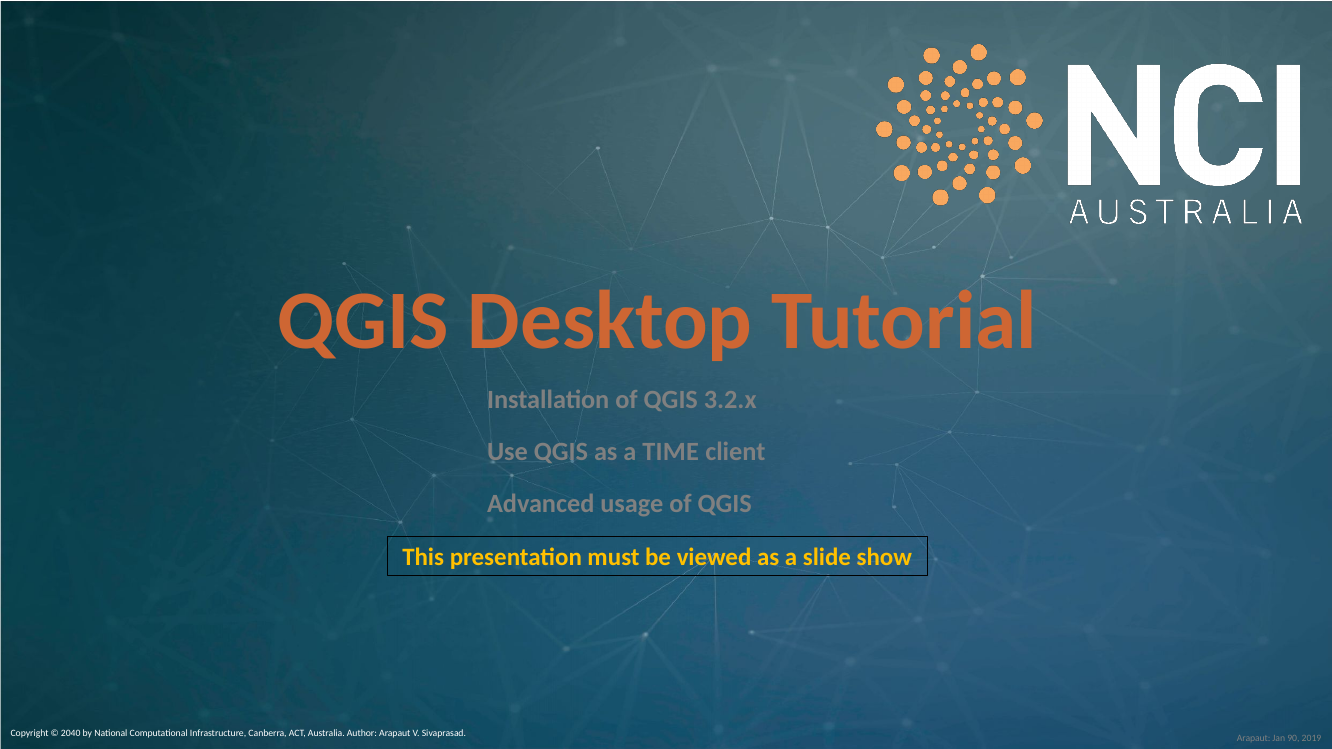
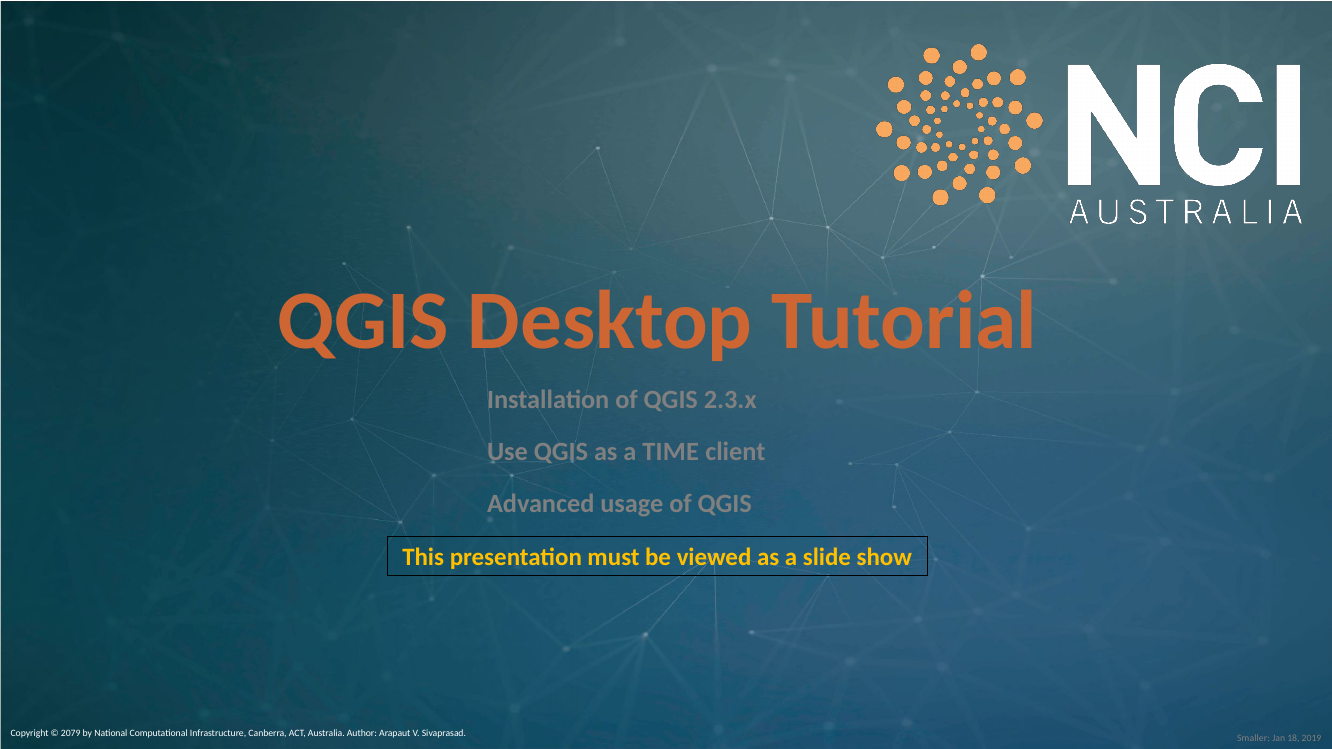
3.2.x: 3.2.x -> 2.3.x
2040: 2040 -> 2079
Arapaut at (1254, 739): Arapaut -> Smaller
90: 90 -> 18
